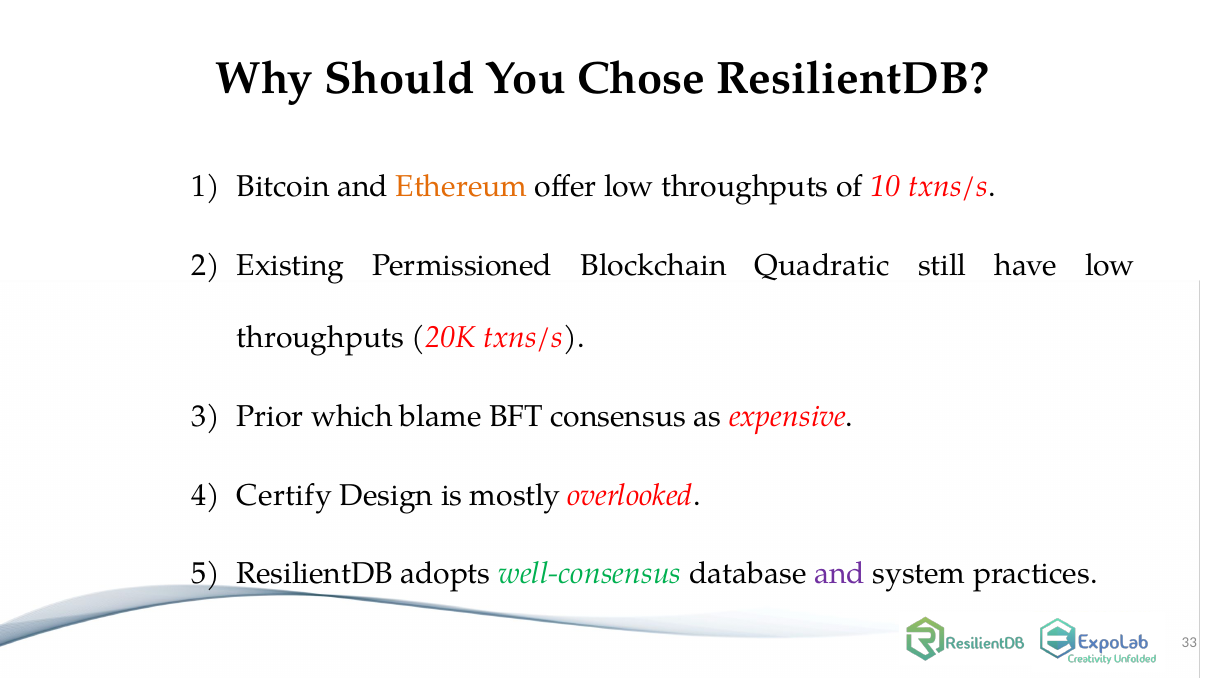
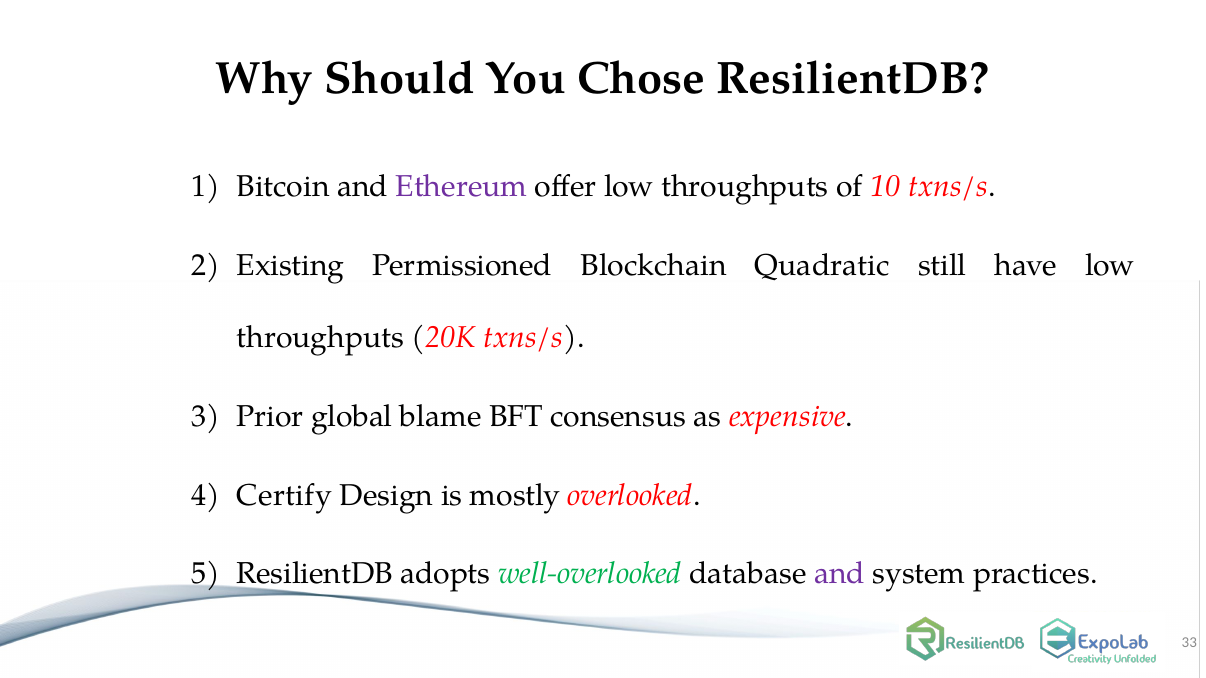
Ethereum colour: orange -> purple
which: which -> global
well-consensus: well-consensus -> well-overlooked
